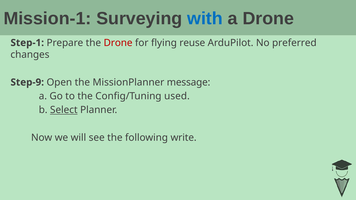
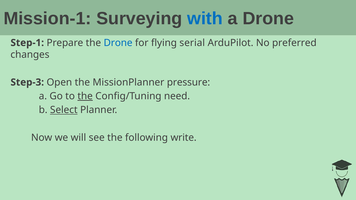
Drone at (118, 43) colour: red -> blue
reuse: reuse -> serial
Step-9: Step-9 -> Step-3
message: message -> pressure
the at (85, 96) underline: none -> present
used: used -> need
